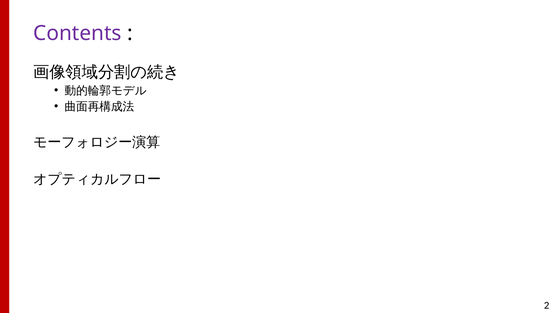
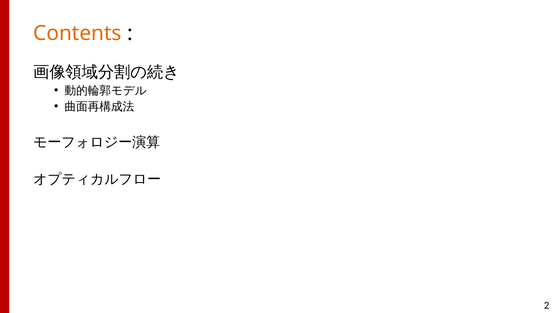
Contents colour: purple -> orange
